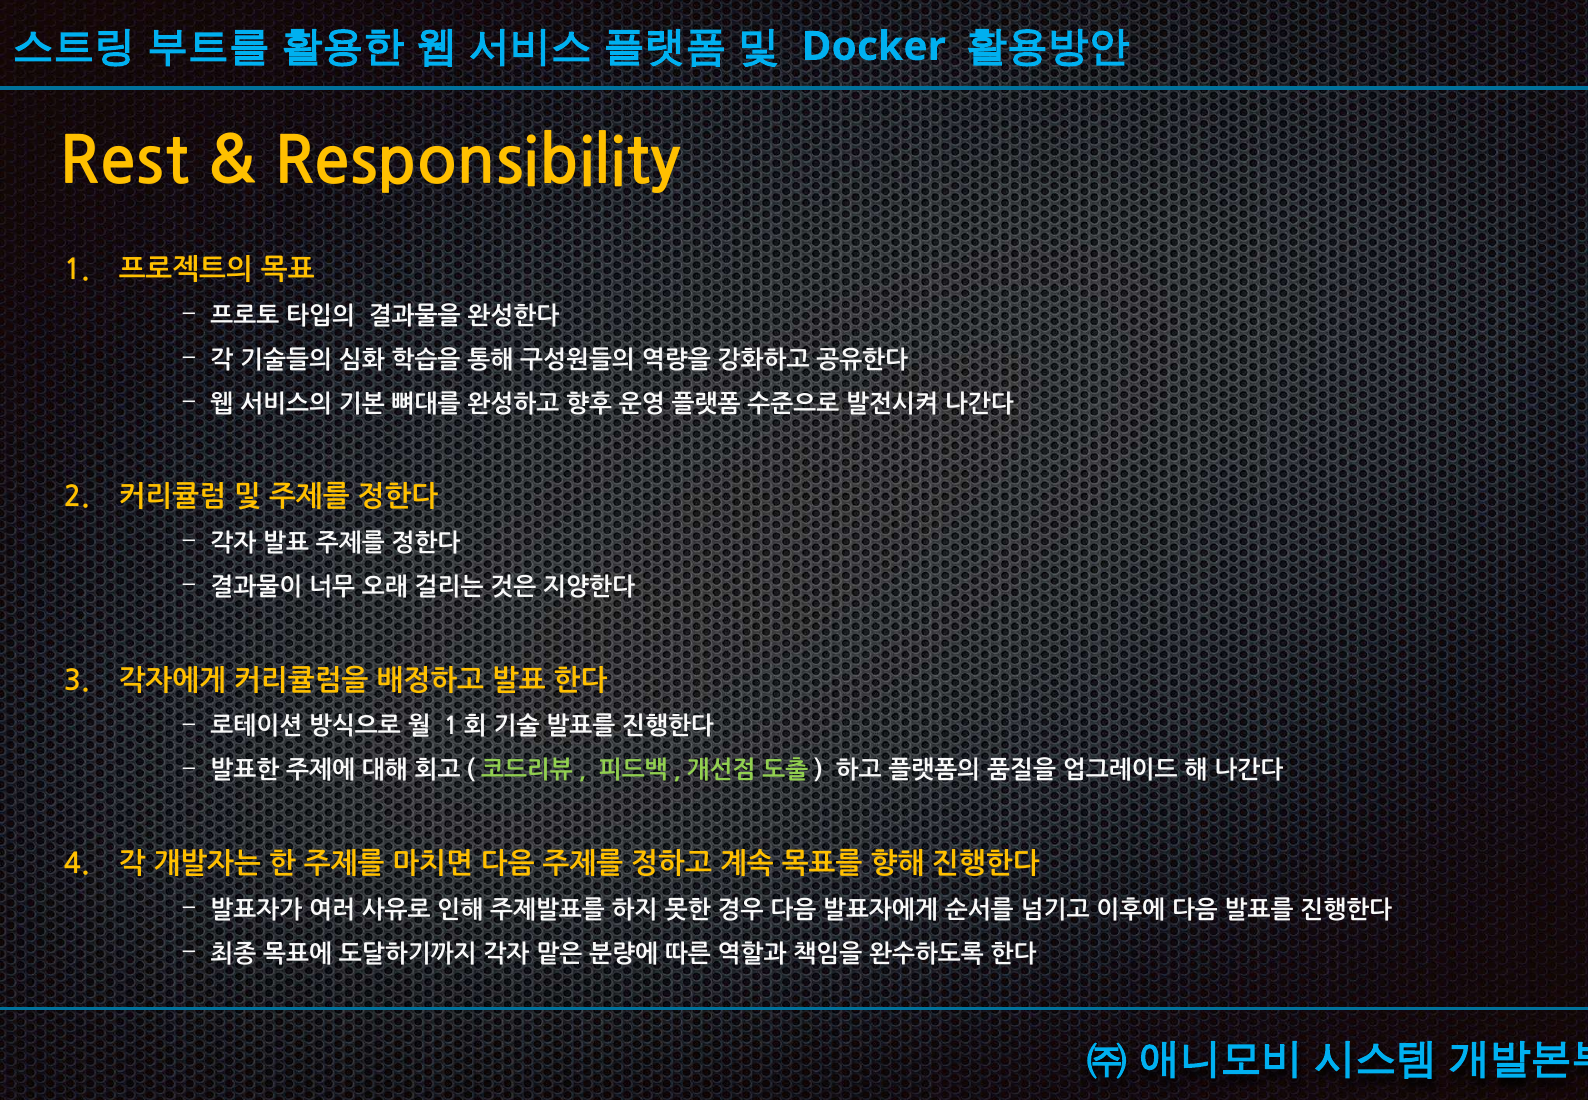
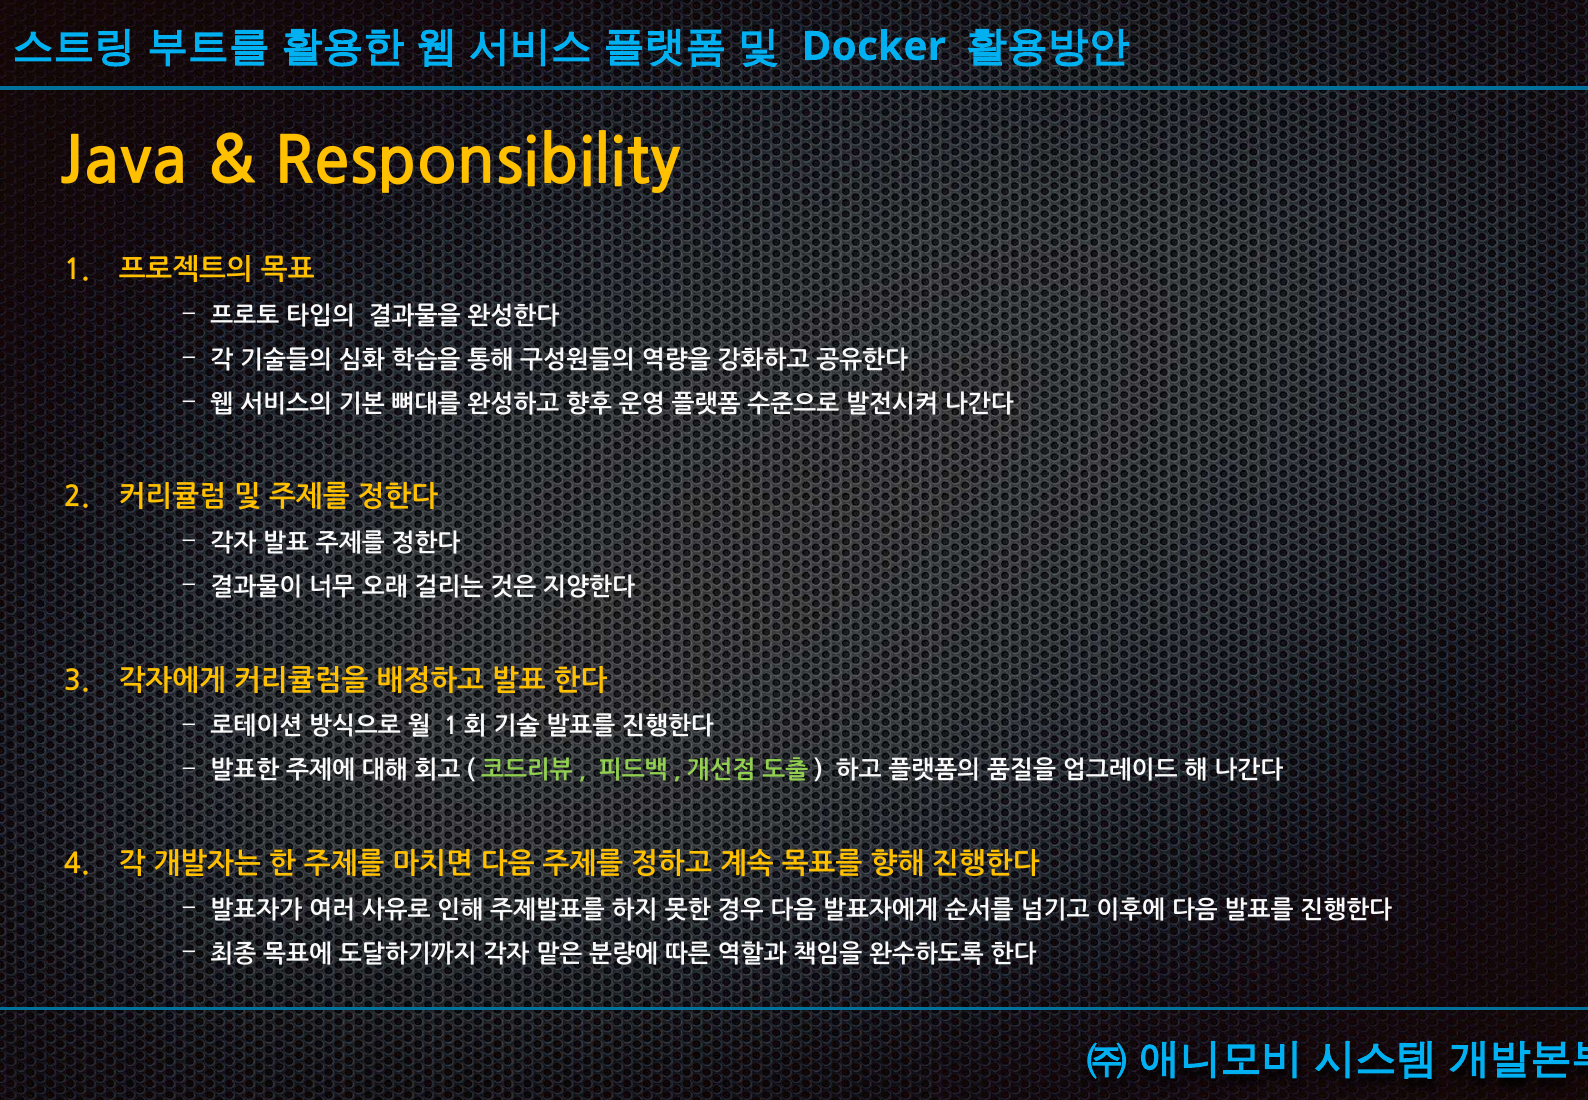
Rest: Rest -> Java
